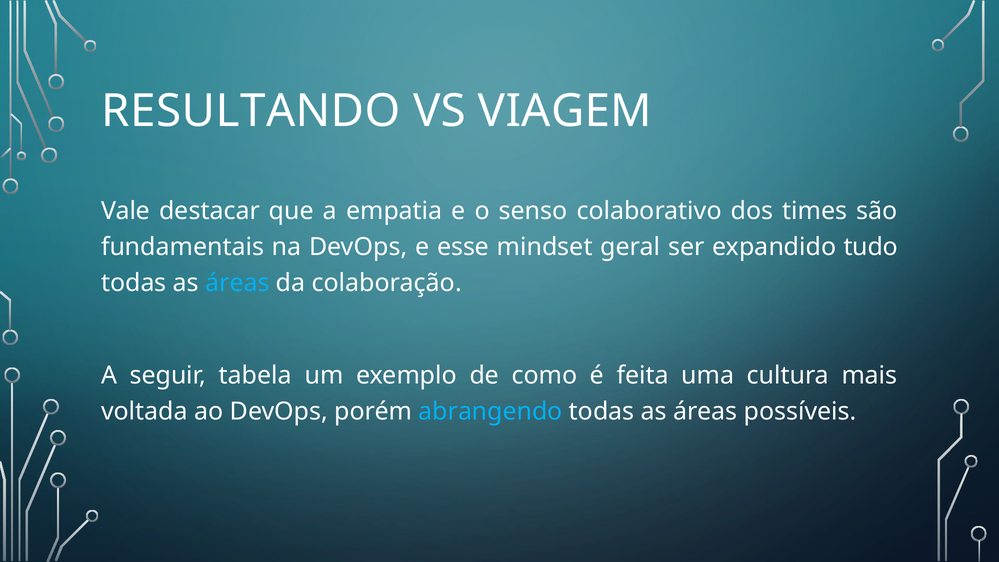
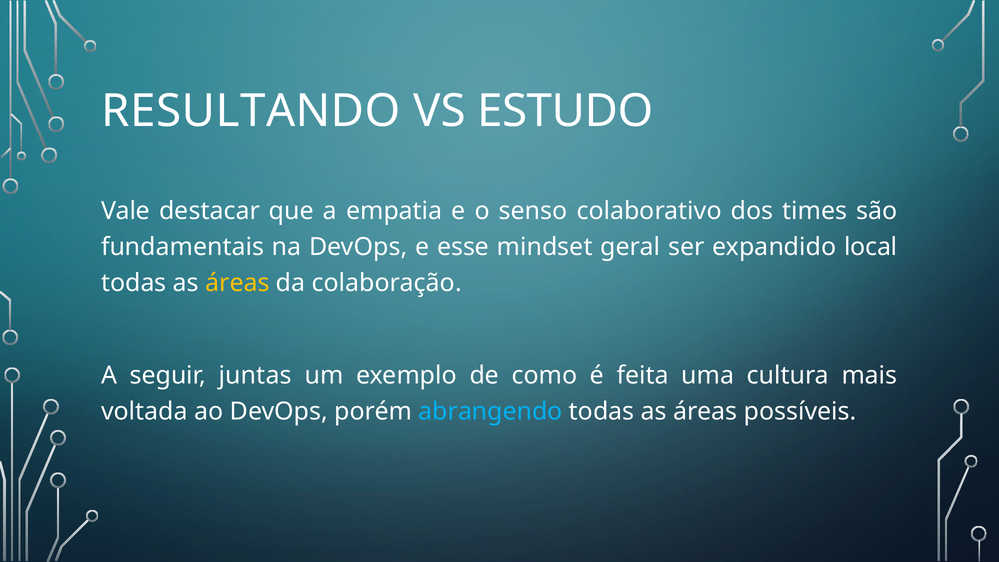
VIAGEM: VIAGEM -> ESTUDO
tudo: tudo -> local
áreas at (237, 283) colour: light blue -> yellow
tabela: tabela -> juntas
